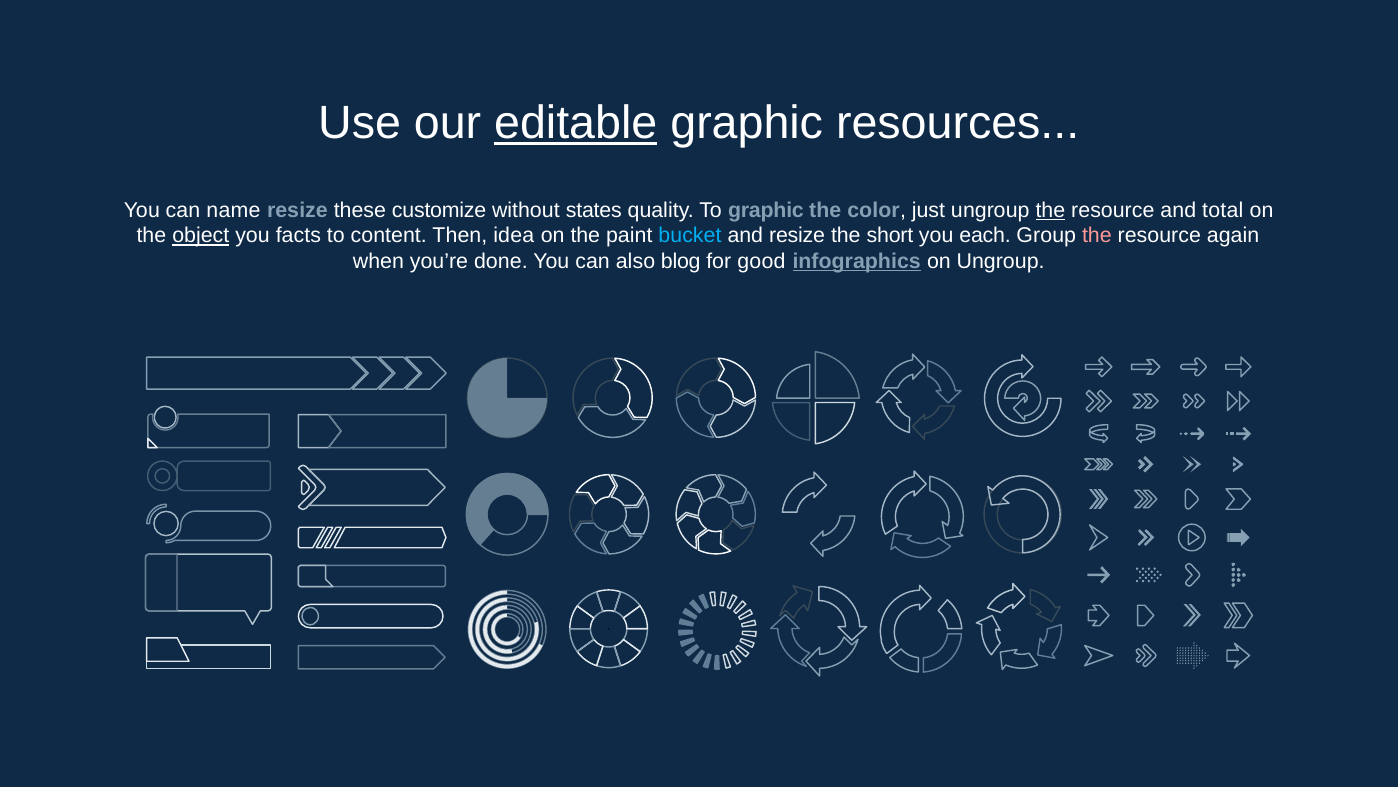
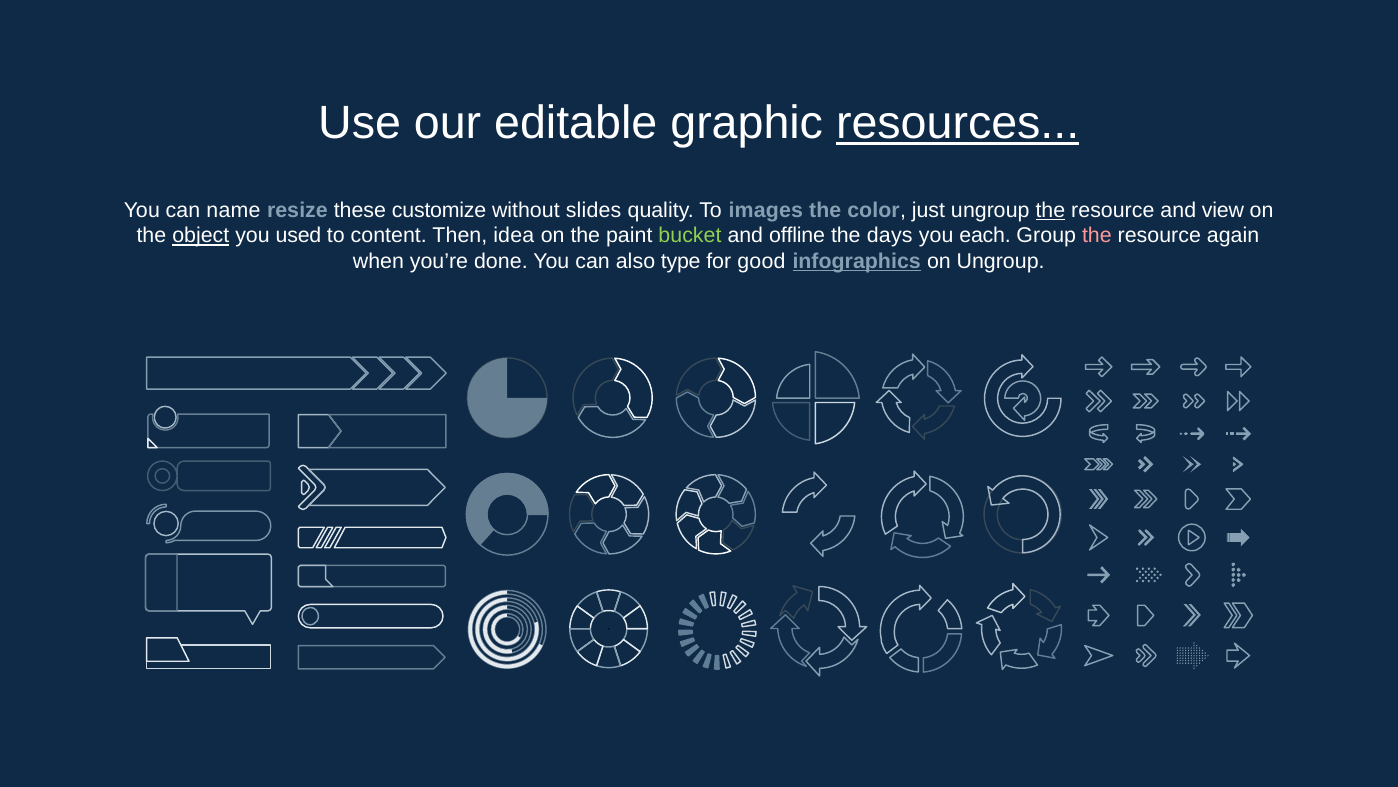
editable underline: present -> none
resources underline: none -> present
states: states -> slides
To graphic: graphic -> images
total: total -> view
facts: facts -> used
bucket colour: light blue -> light green
and resize: resize -> offline
short: short -> days
blog: blog -> type
